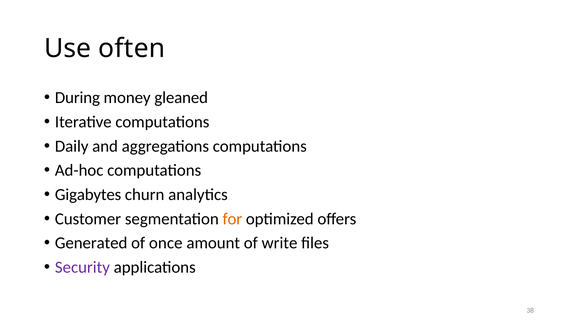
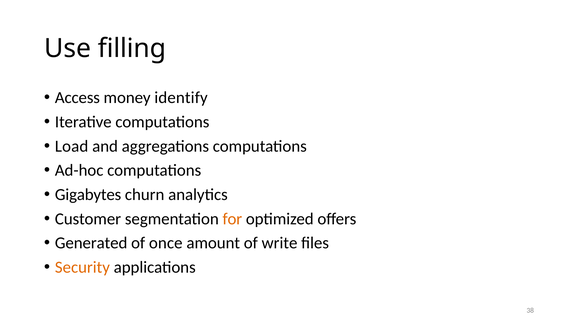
often: often -> filling
During: During -> Access
gleaned: gleaned -> identify
Daily: Daily -> Load
Security colour: purple -> orange
